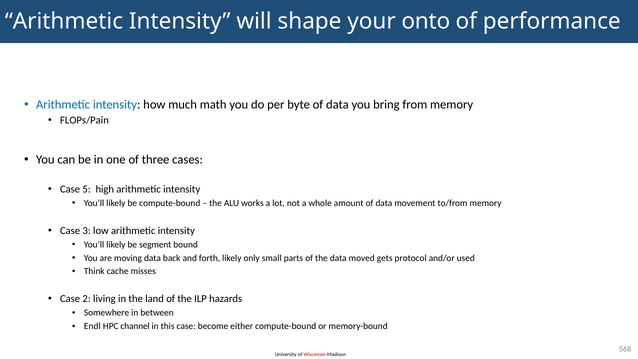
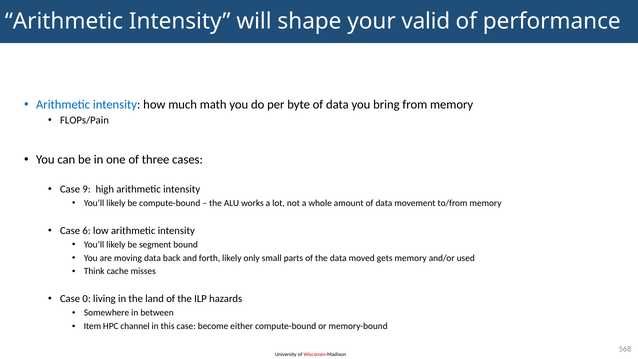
onto: onto -> valid
5: 5 -> 9
3: 3 -> 6
gets protocol: protocol -> memory
2: 2 -> 0
Endl: Endl -> Item
